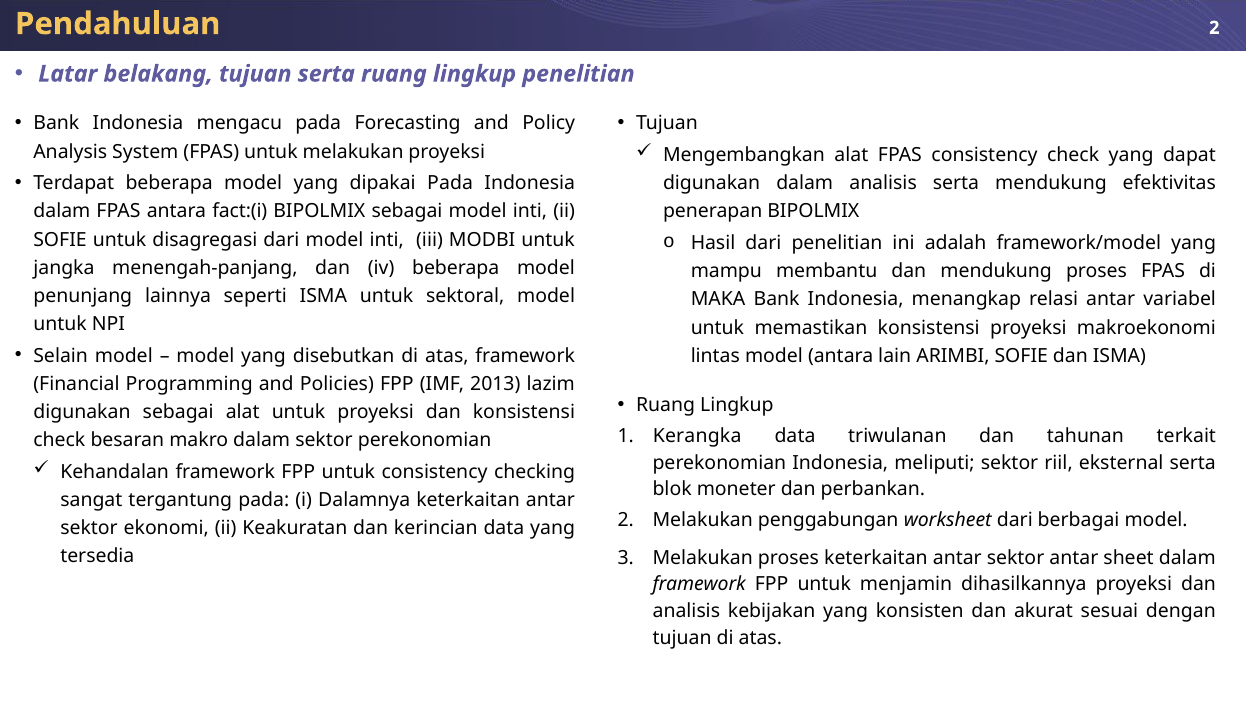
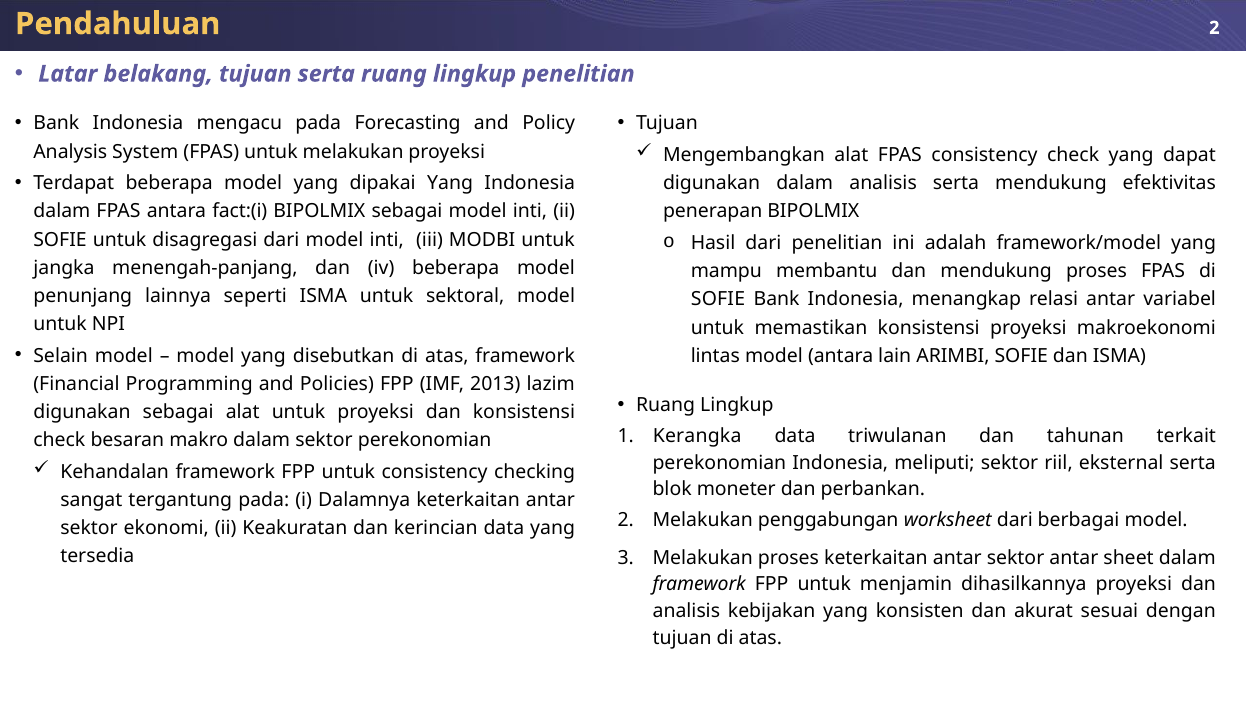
dipakai Pada: Pada -> Yang
MAKA at (718, 299): MAKA -> SOFIE
